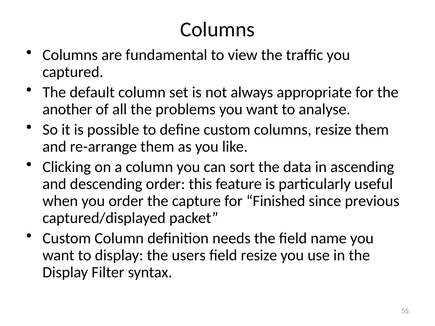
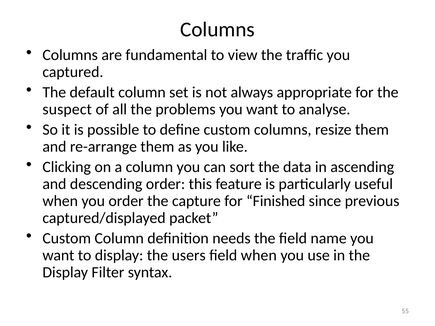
another: another -> suspect
field resize: resize -> when
